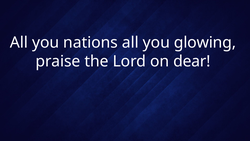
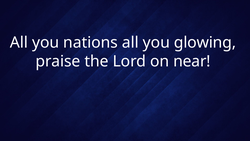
dear: dear -> near
